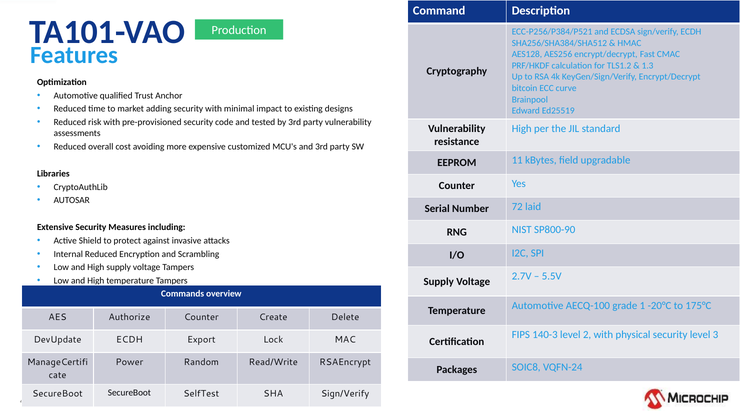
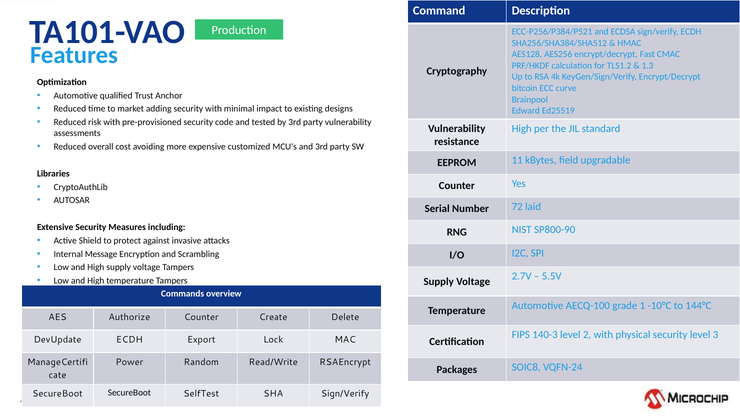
Internal Reduced: Reduced -> Message
-20°C: -20°C -> -10°C
175°C: 175°C -> 144°C
